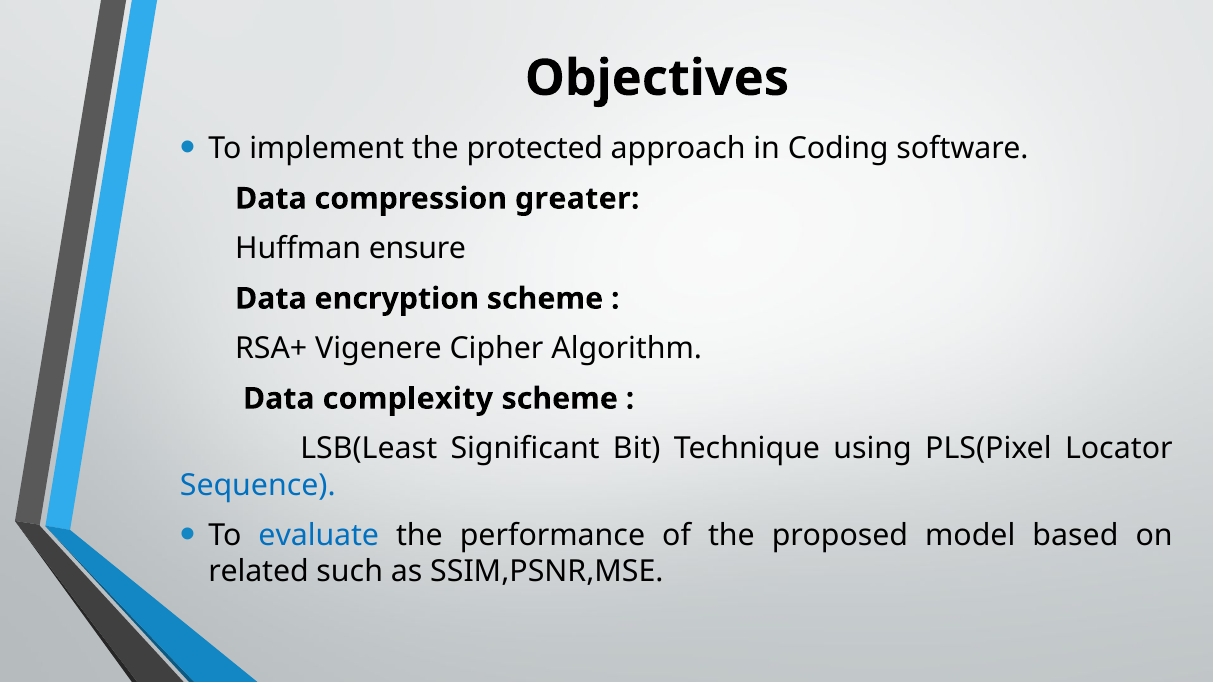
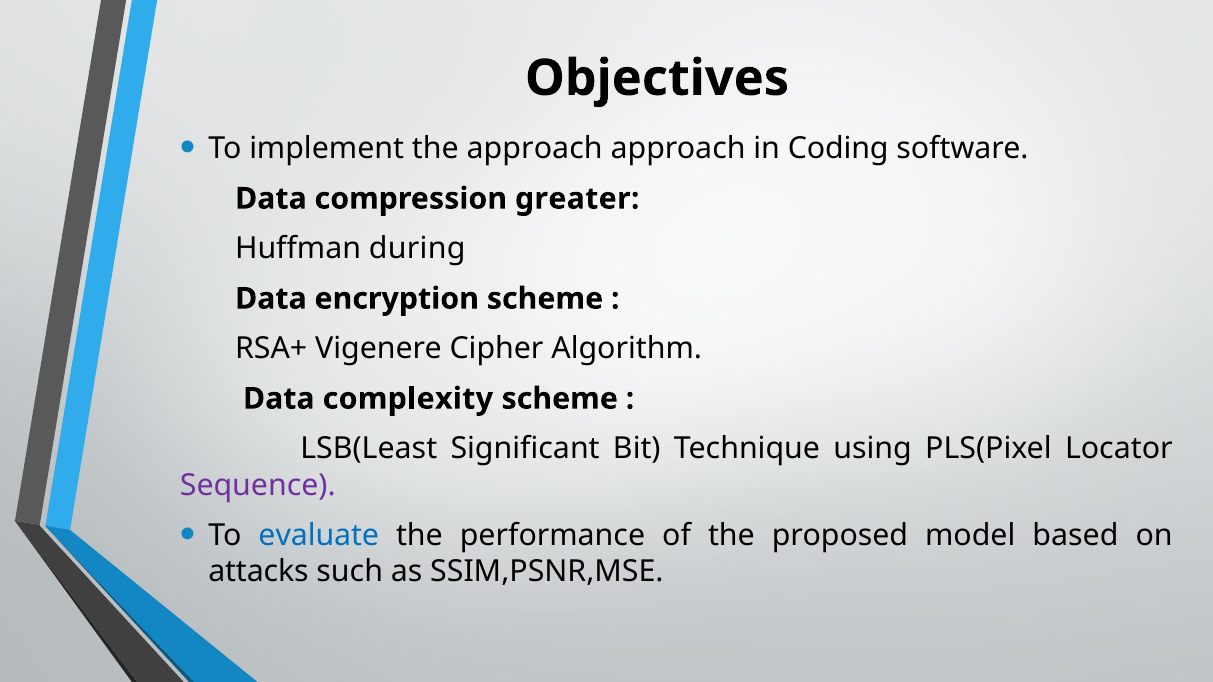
the protected: protected -> approach
ensure: ensure -> during
Sequence colour: blue -> purple
related: related -> attacks
